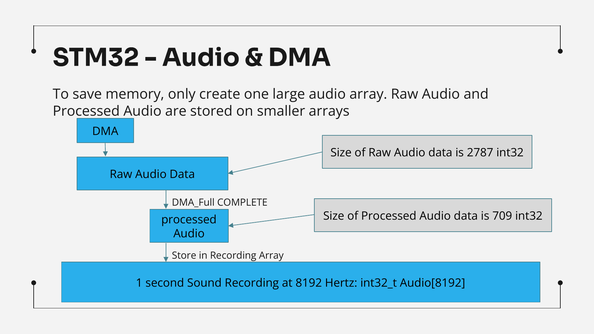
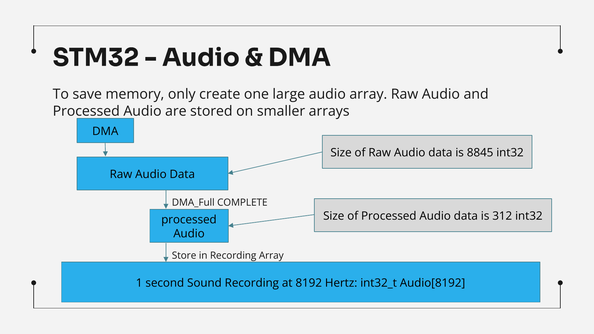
2787: 2787 -> 8845
709: 709 -> 312
